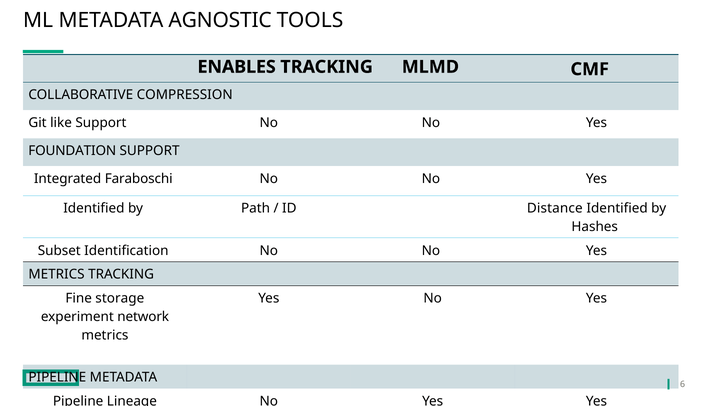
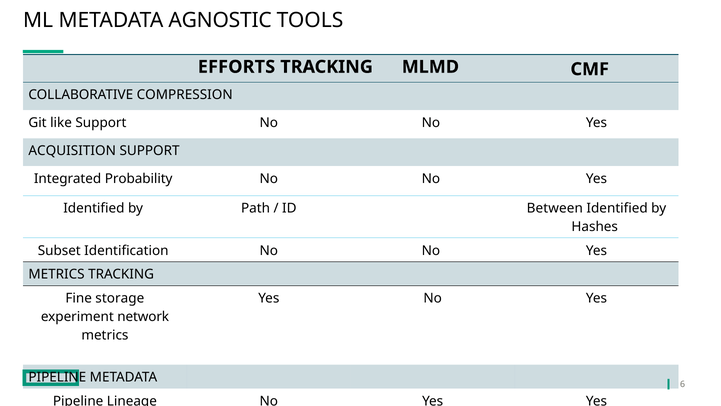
ENABLES: ENABLES -> EFFORTS
FOUNDATION: FOUNDATION -> ACQUISITION
Faraboschi: Faraboschi -> Probability
Distance: Distance -> Between
